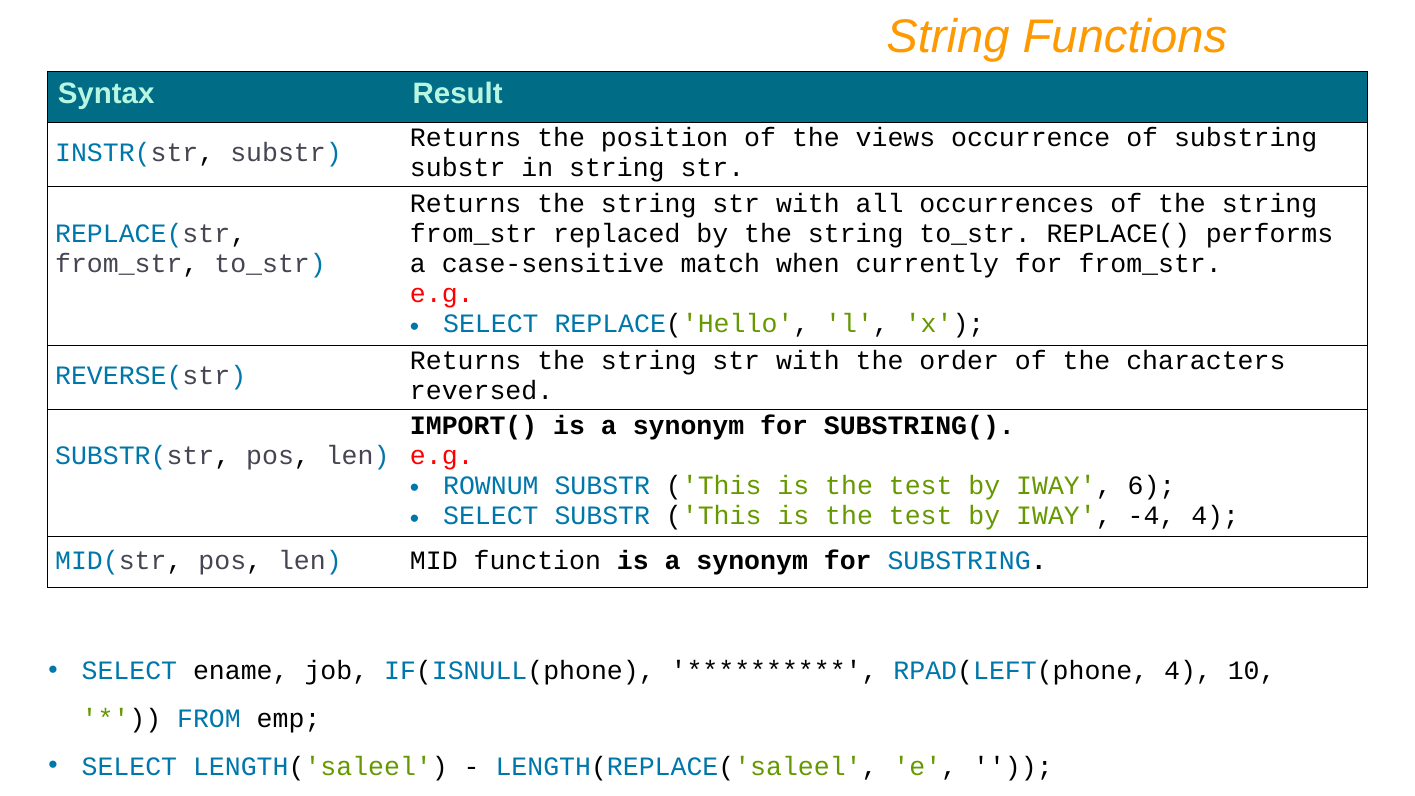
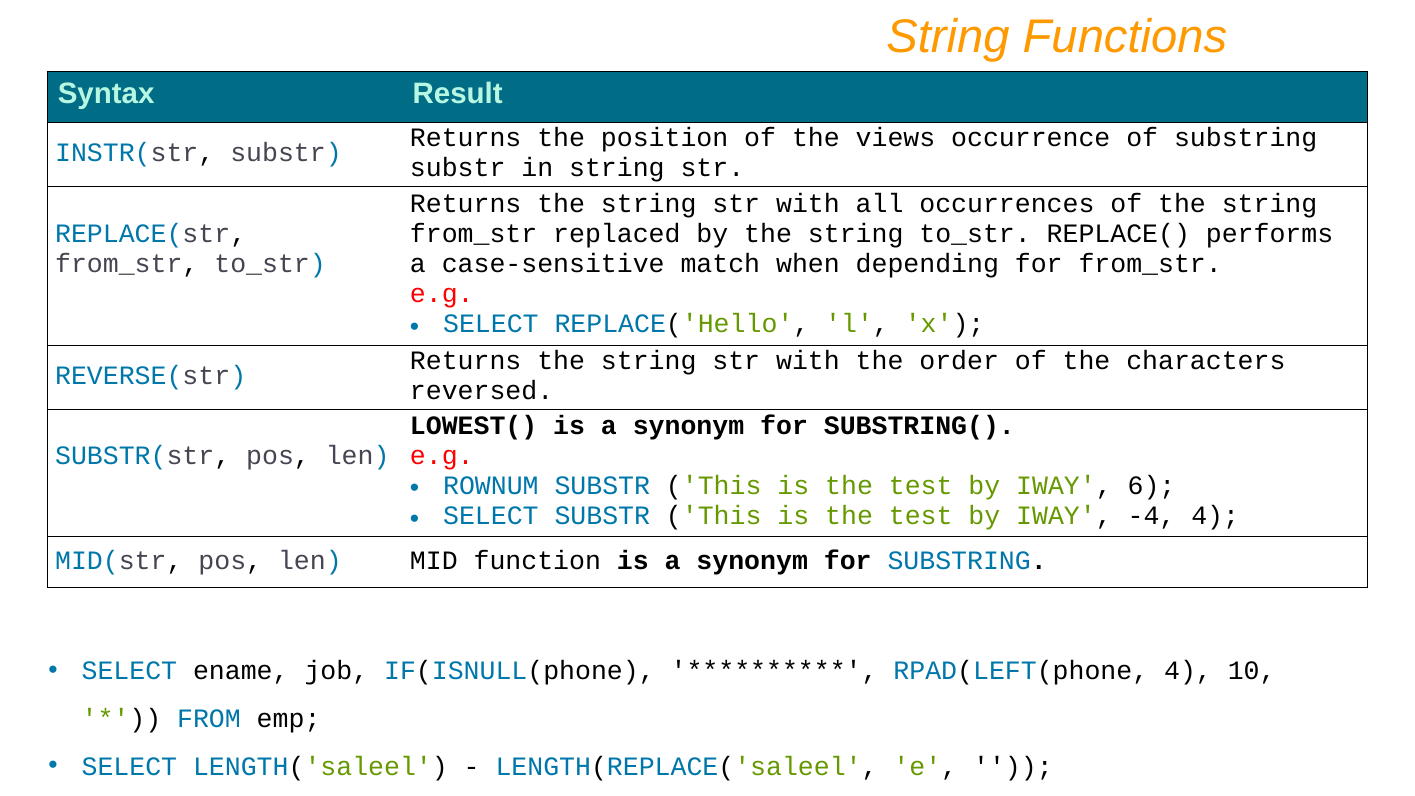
currently: currently -> depending
IMPORT(: IMPORT( -> LOWEST(
